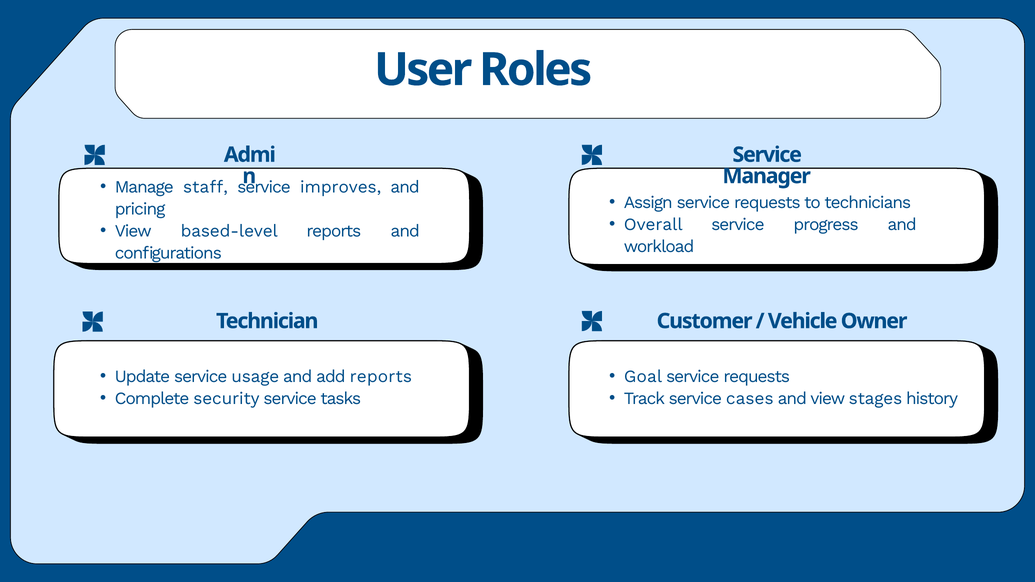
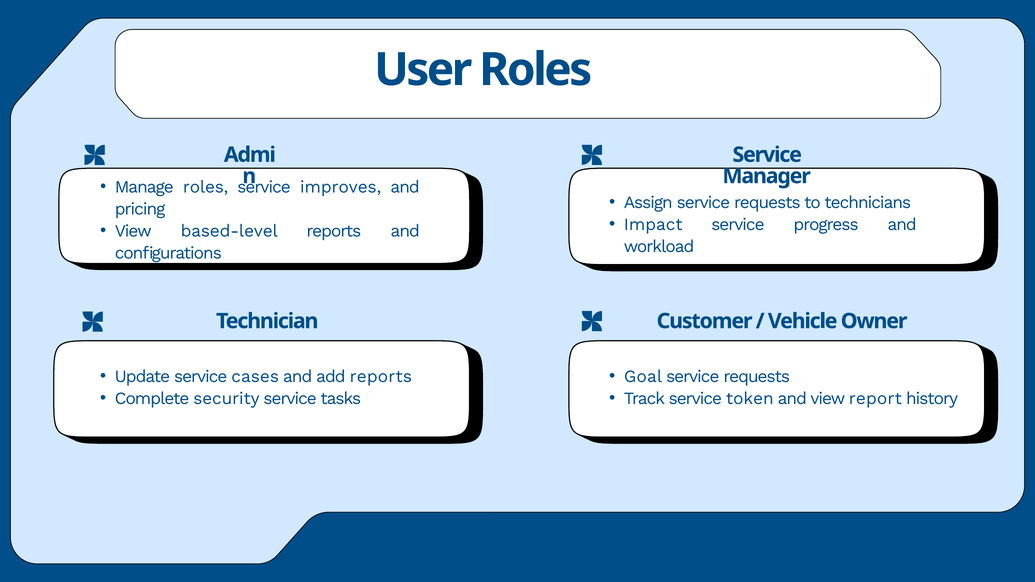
Manage staff: staff -> roles
Overall: Overall -> Impact
usage: usage -> cases
cases: cases -> token
stages: stages -> report
